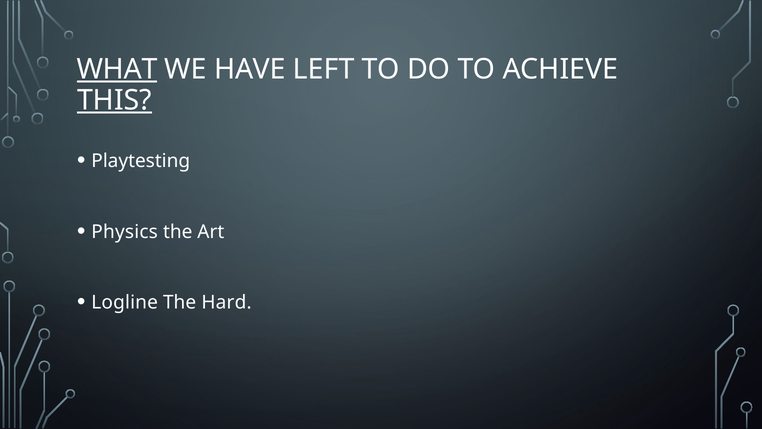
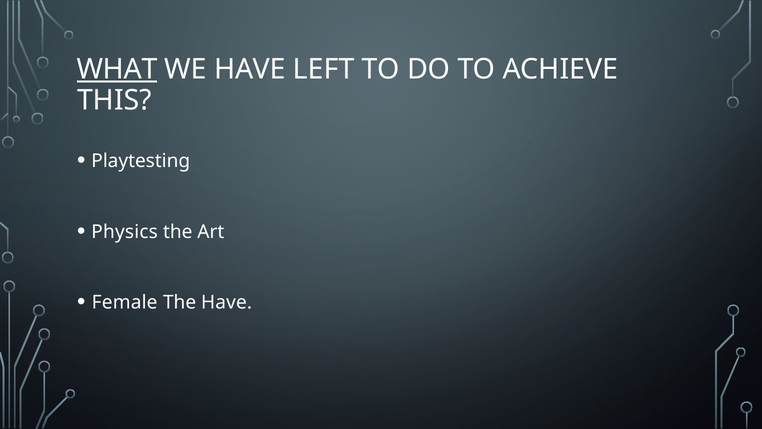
THIS underline: present -> none
Logline: Logline -> Female
The Hard: Hard -> Have
